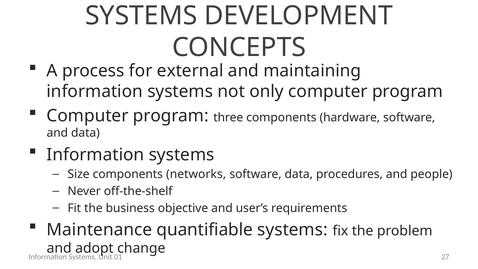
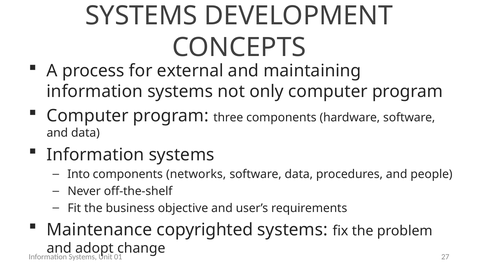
Size: Size -> Into
quantifiable: quantifiable -> copyrighted
